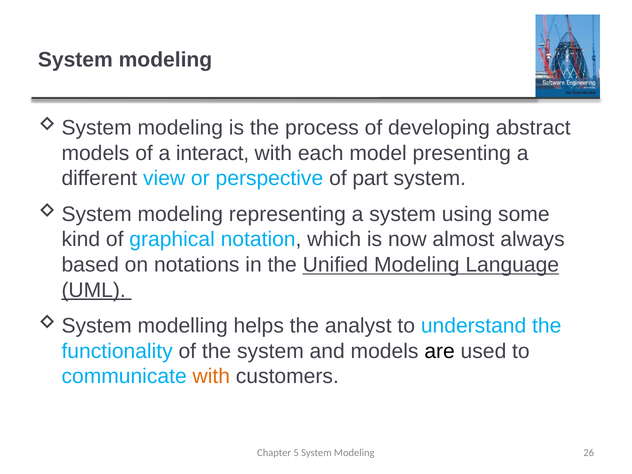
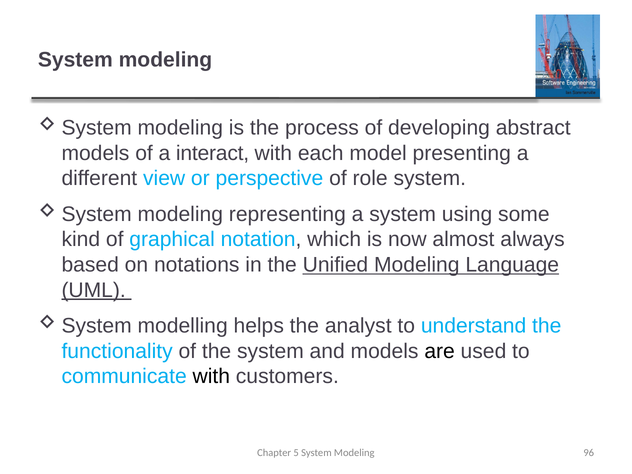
part: part -> role
with at (211, 376) colour: orange -> black
26: 26 -> 96
